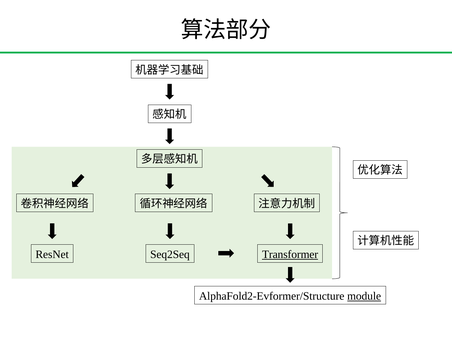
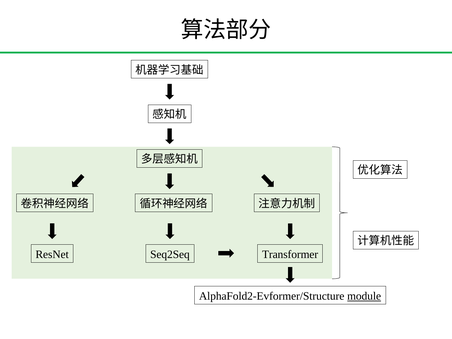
Transformer underline: present -> none
